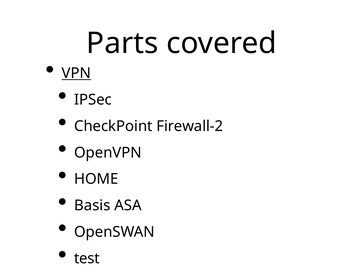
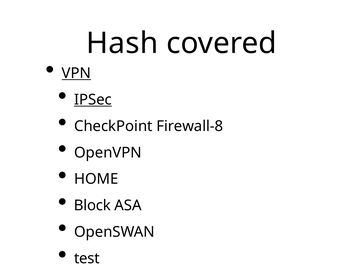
Parts: Parts -> Hash
IPSec underline: none -> present
Firewall-2: Firewall-2 -> Firewall-8
Basis: Basis -> Block
